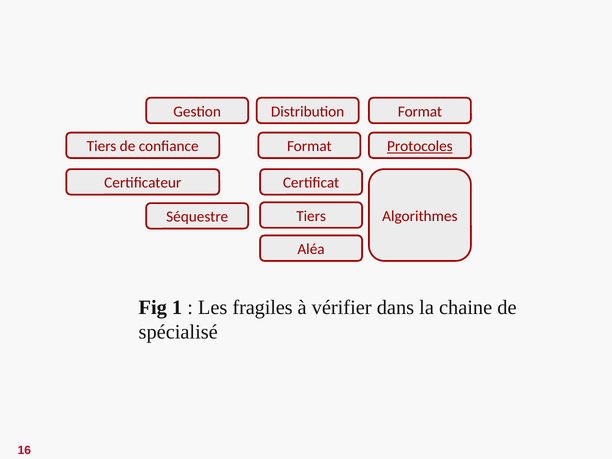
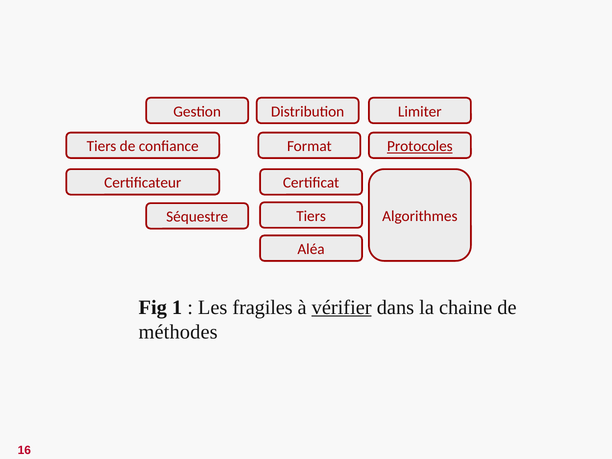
Distribution Format: Format -> Limiter
vérifier underline: none -> present
spécialisé: spécialisé -> méthodes
